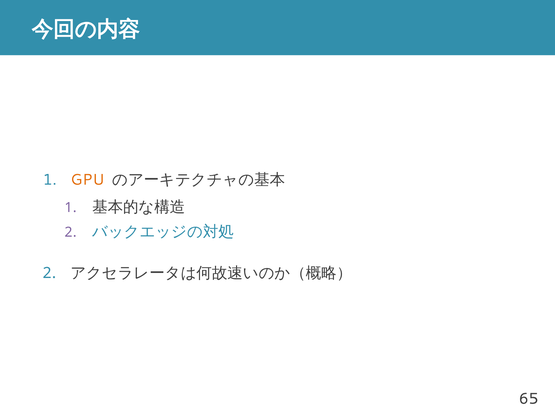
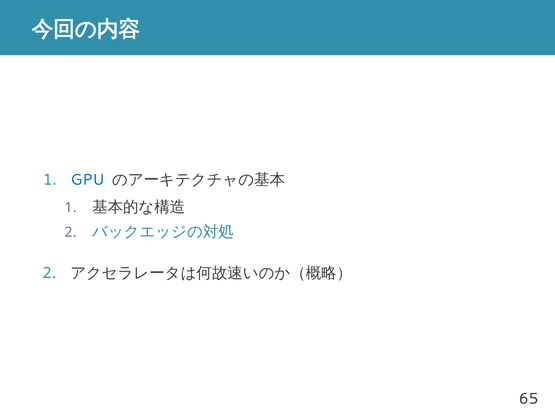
GPU colour: orange -> blue
